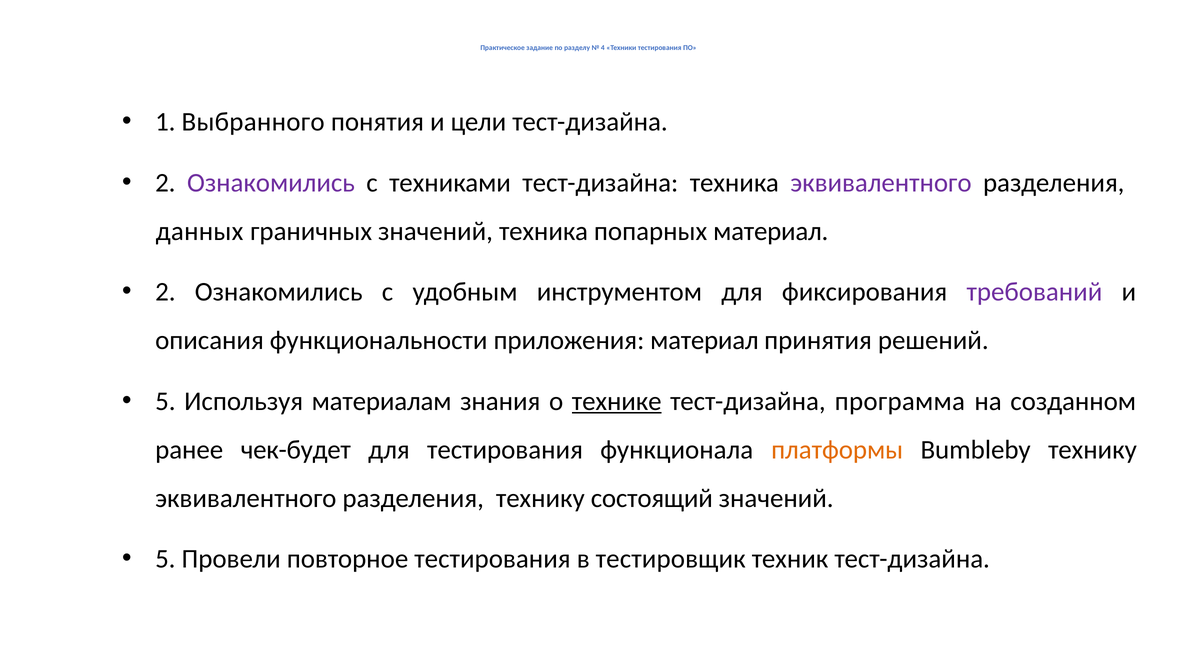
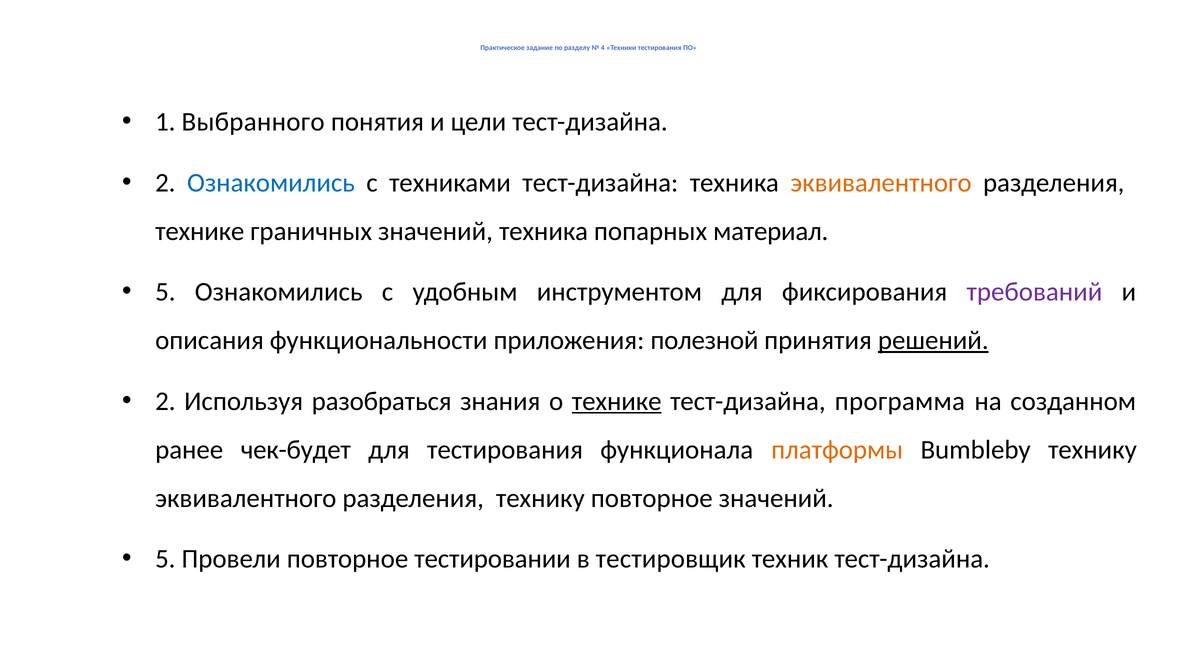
Ознакомились at (271, 183) colour: purple -> blue
эквивалентного at (881, 183) colour: purple -> orange
данных at (200, 231): данных -> технике
2 at (165, 292): 2 -> 5
приложения материал: материал -> полезной
решений underline: none -> present
5 at (165, 401): 5 -> 2
материалам: материалам -> разобраться
технику состоящий: состоящий -> повторное
повторное тестирования: тестирования -> тестировании
